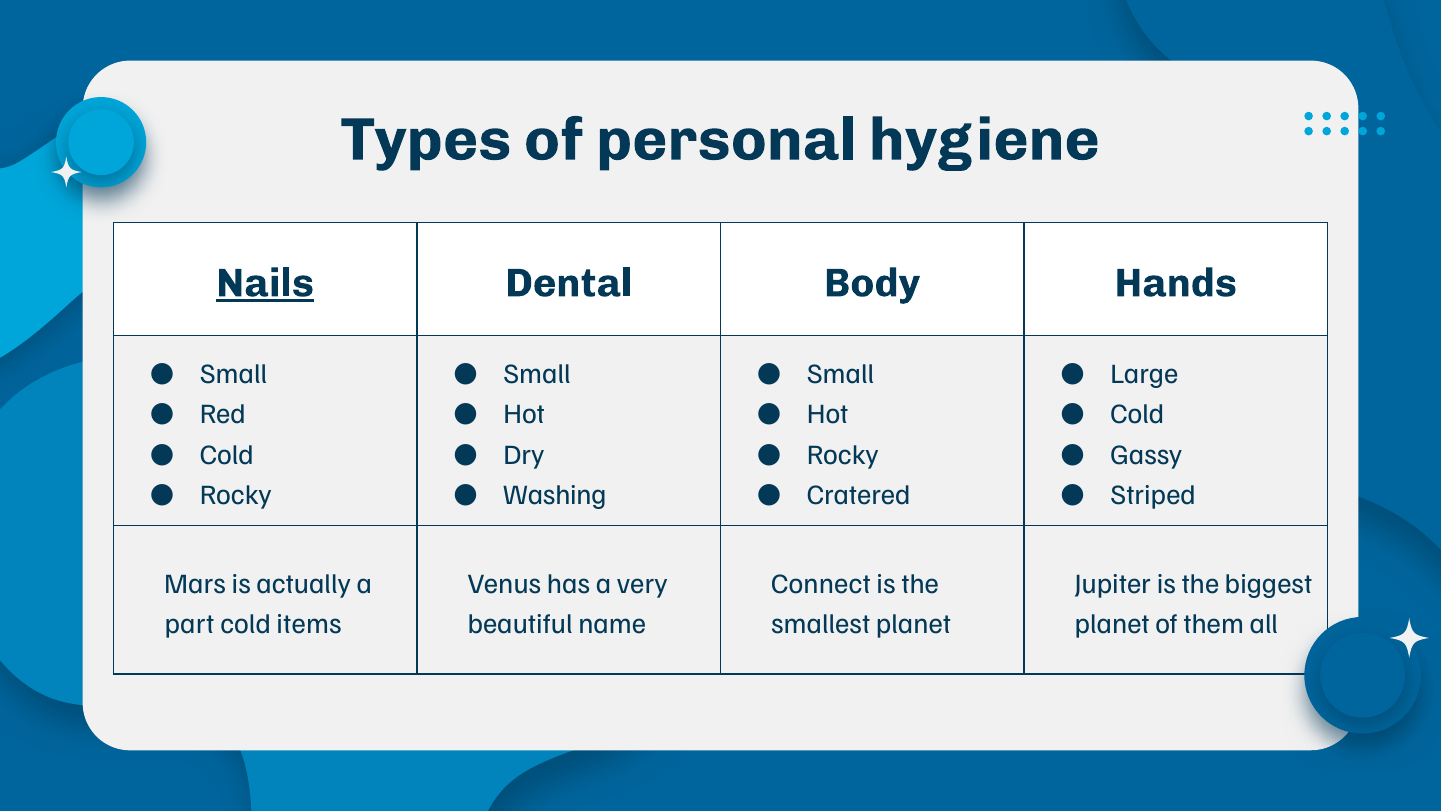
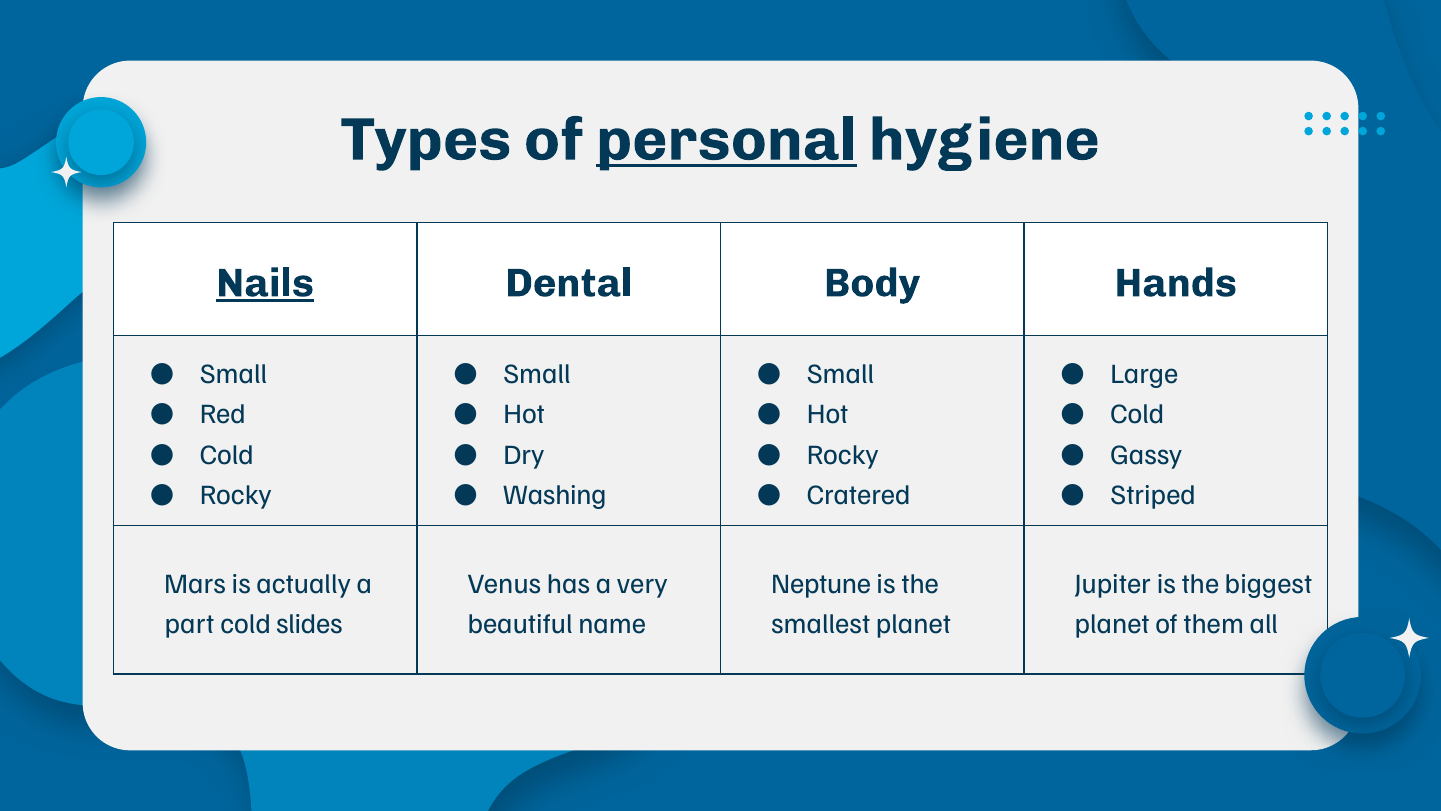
personal underline: none -> present
Connect: Connect -> Neptune
items: items -> slides
